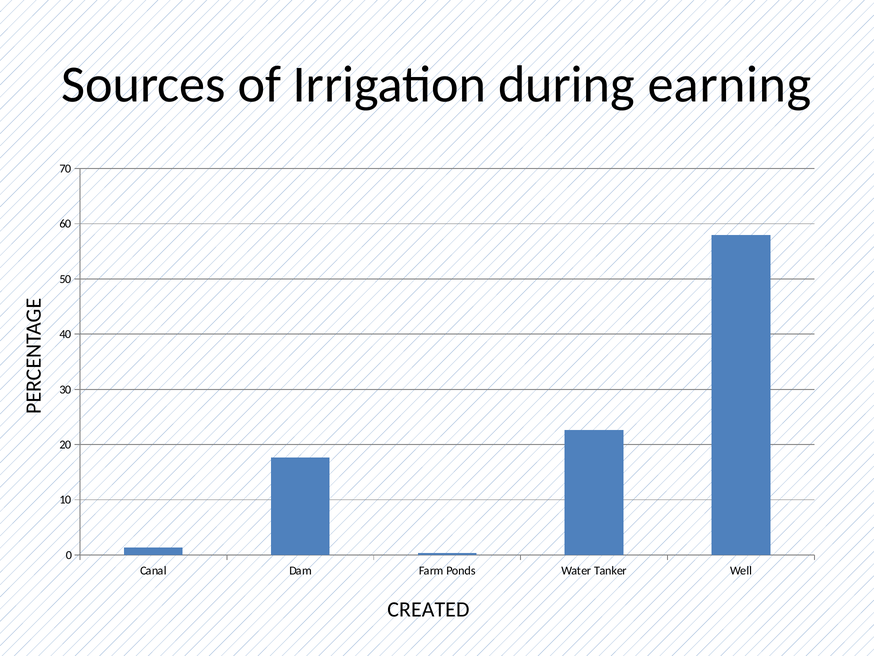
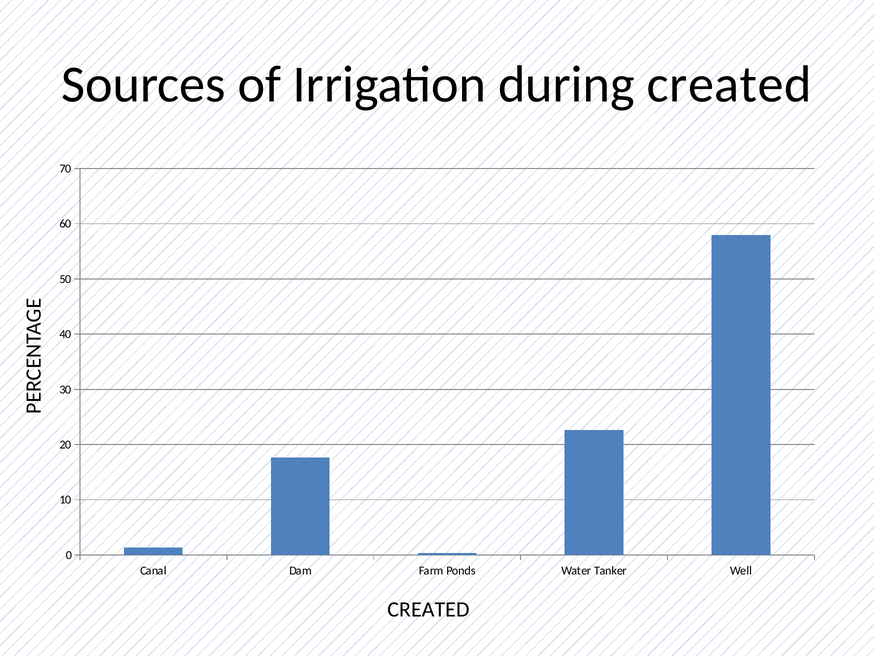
during earning: earning -> created
